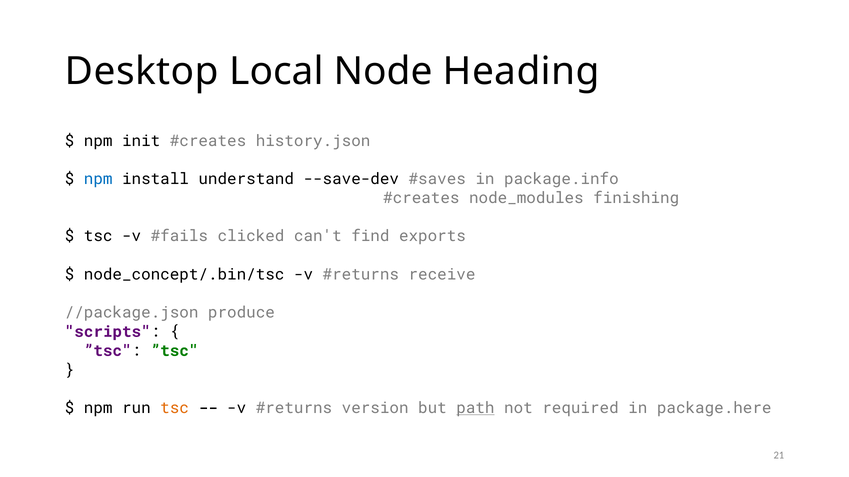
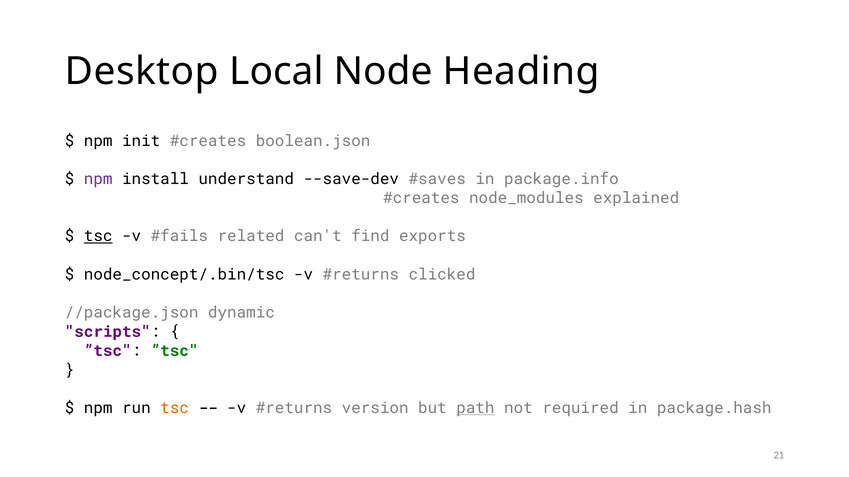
history.json: history.json -> boolean.json
npm at (98, 179) colour: blue -> purple
finishing: finishing -> explained
tsc at (98, 236) underline: none -> present
clicked: clicked -> related
receive: receive -> clicked
produce: produce -> dynamic
package.here: package.here -> package.hash
